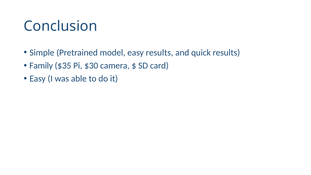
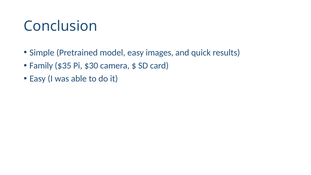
easy results: results -> images
